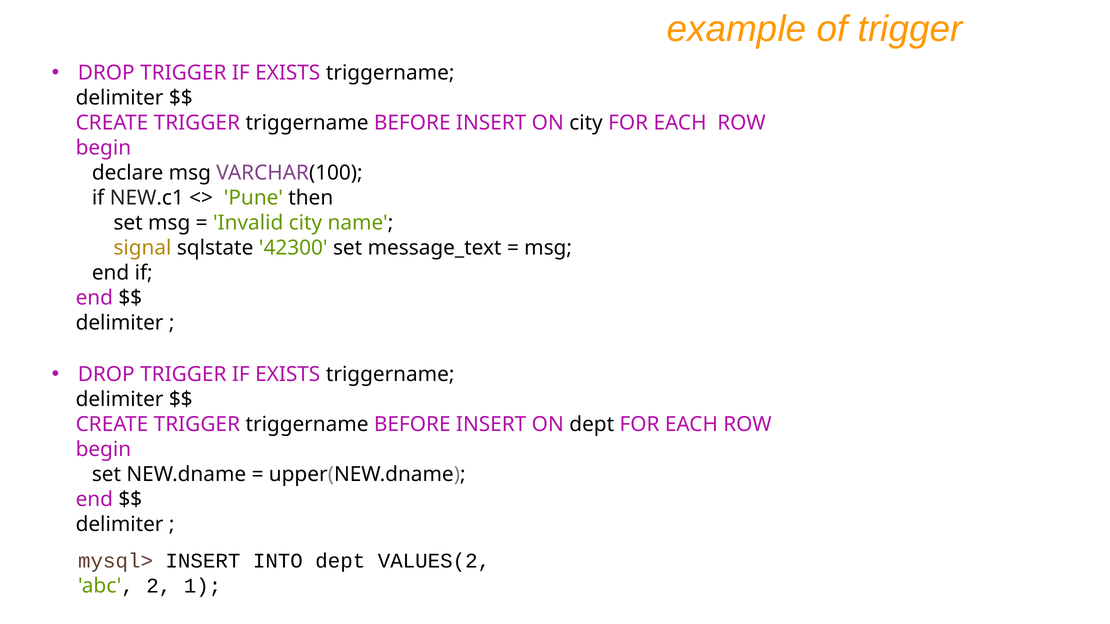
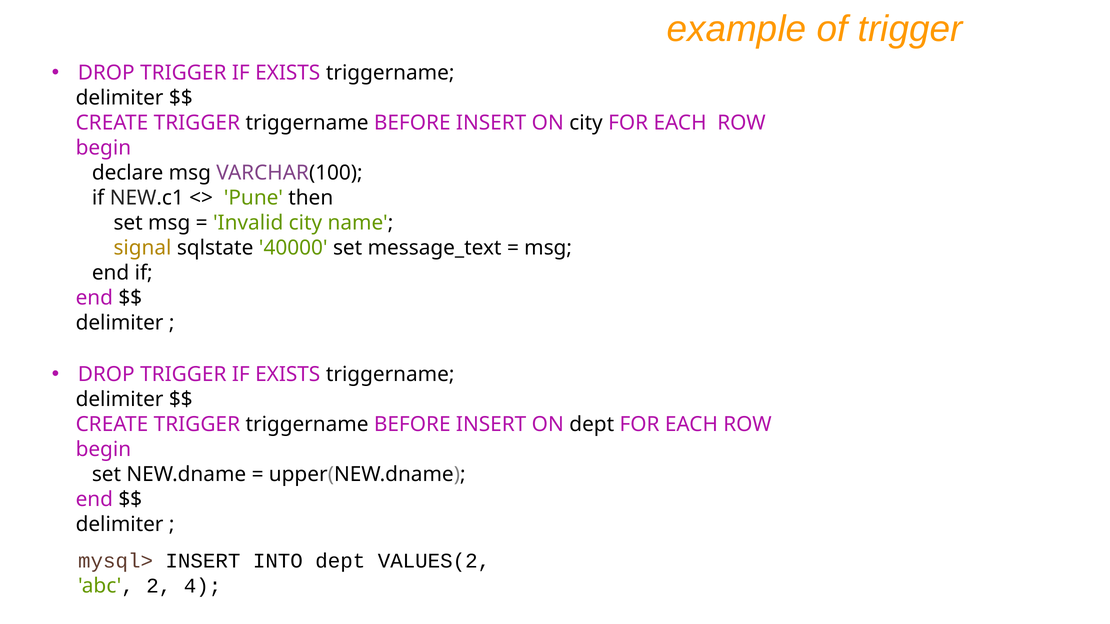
42300: 42300 -> 40000
1: 1 -> 4
